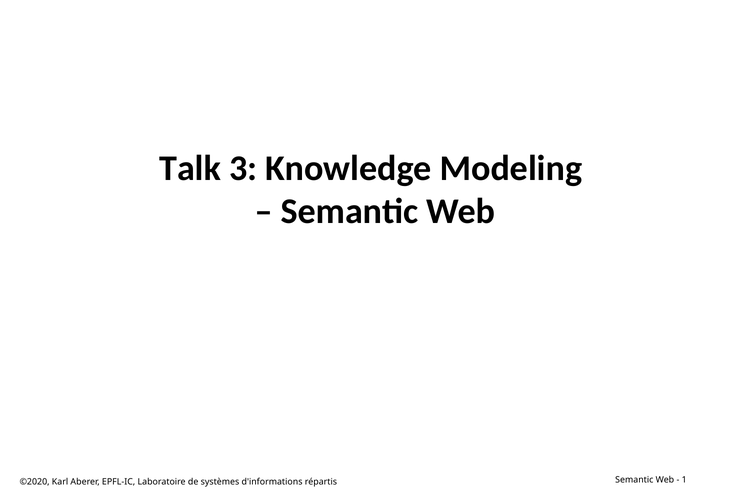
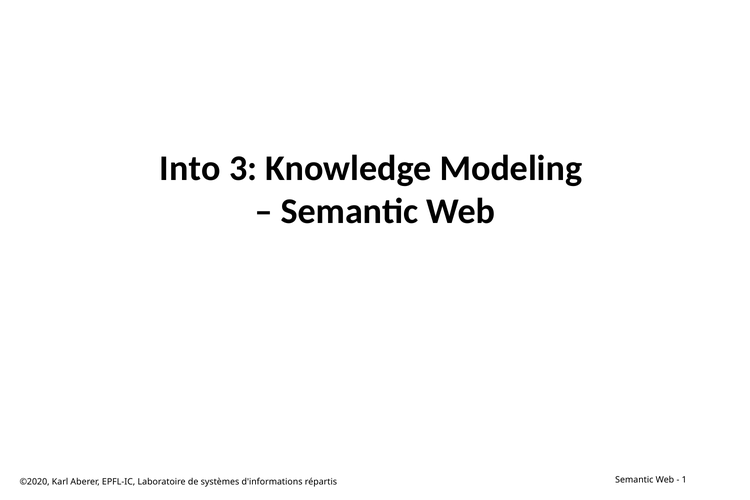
Talk: Talk -> Into
